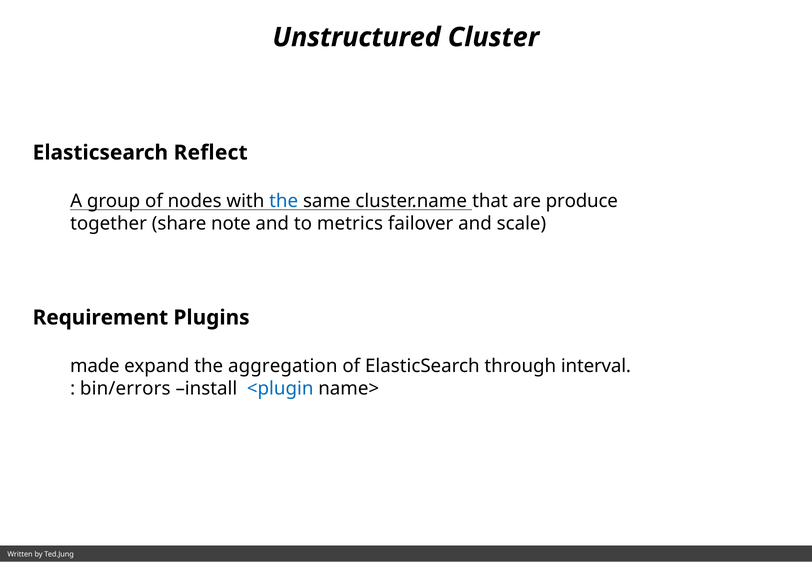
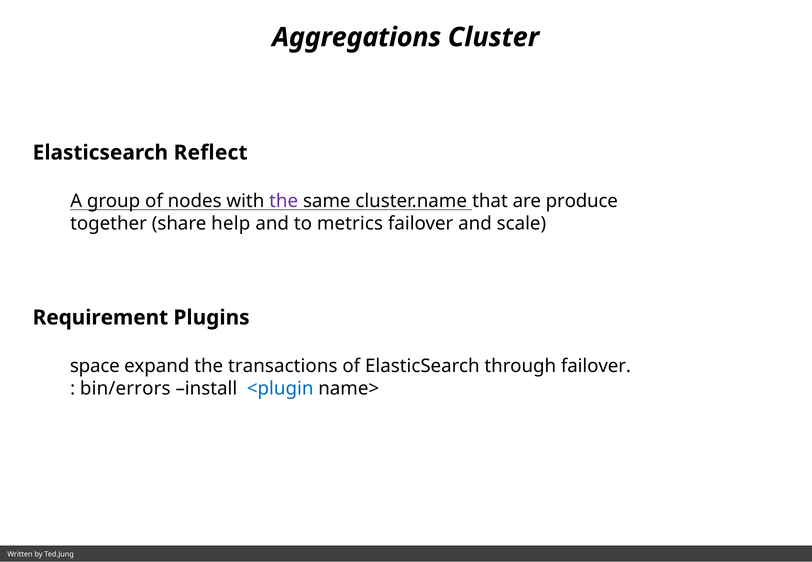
Unstructured: Unstructured -> Aggregations
the at (284, 201) colour: blue -> purple
note: note -> help
made: made -> space
aggregation: aggregation -> transactions
through interval: interval -> failover
